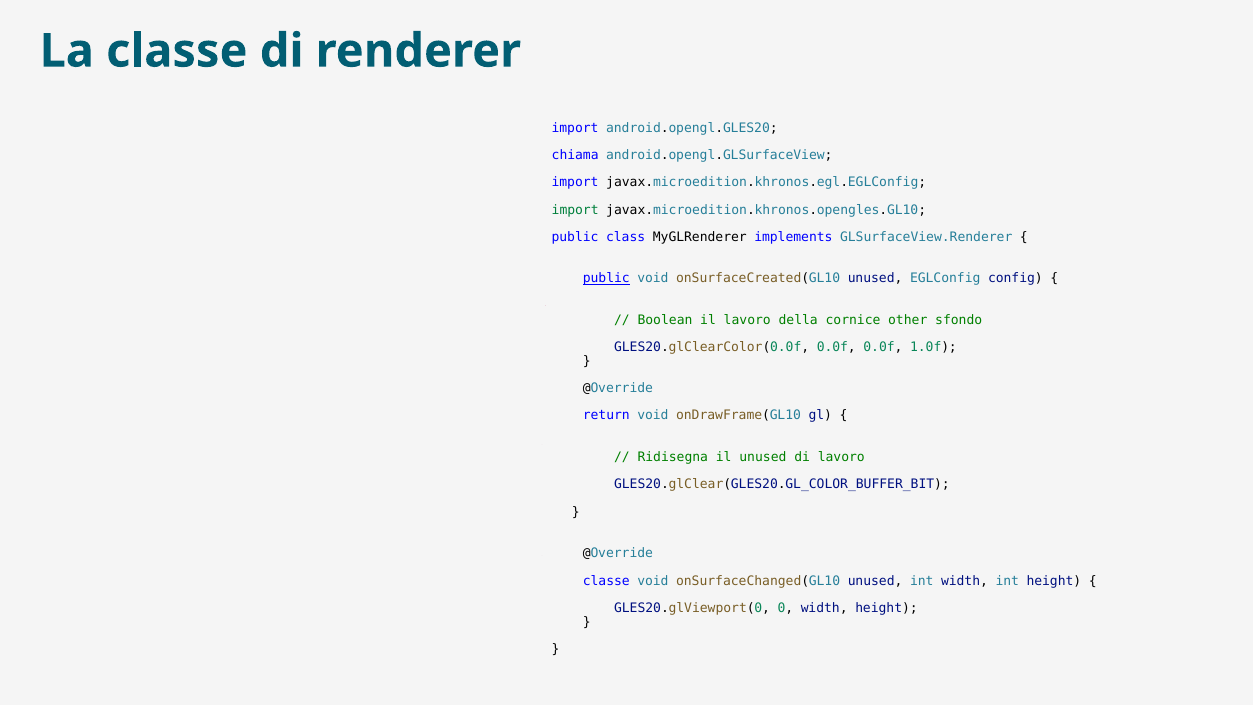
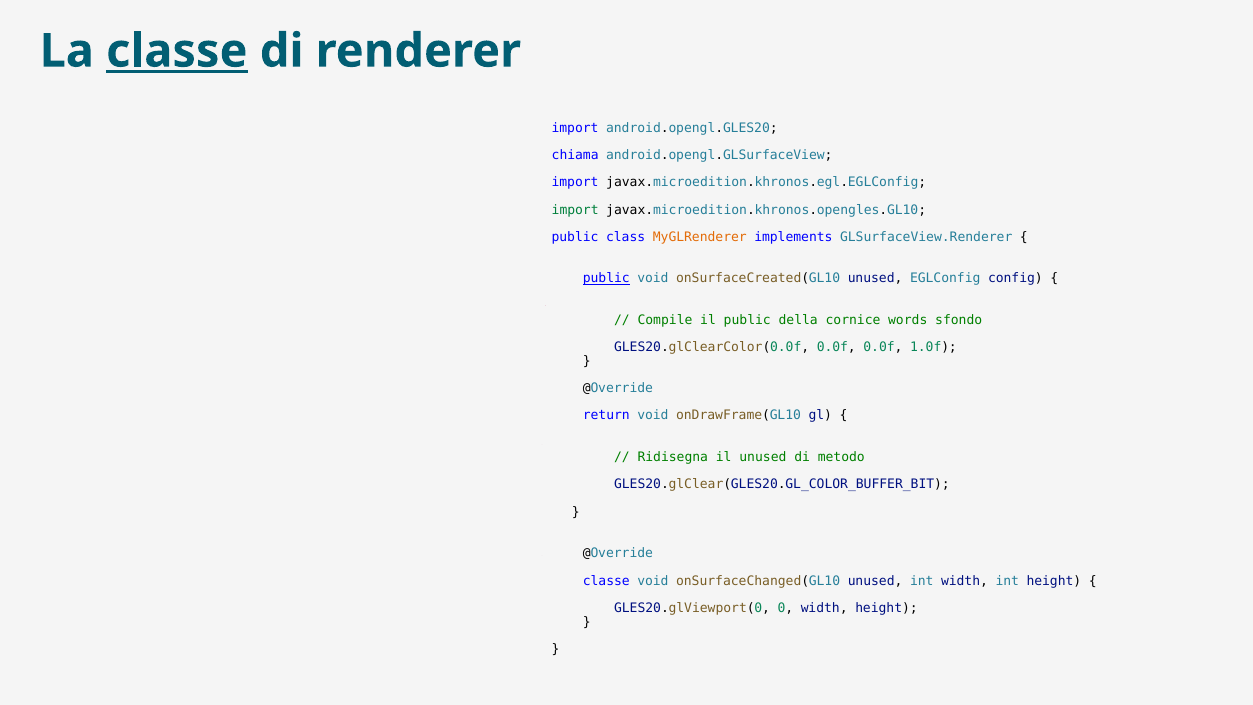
classe at (177, 51) underline: none -> present
MyGLRenderer colour: black -> orange
Boolean: Boolean -> Compile
il lavoro: lavoro -> public
other: other -> words
di lavoro: lavoro -> metodo
